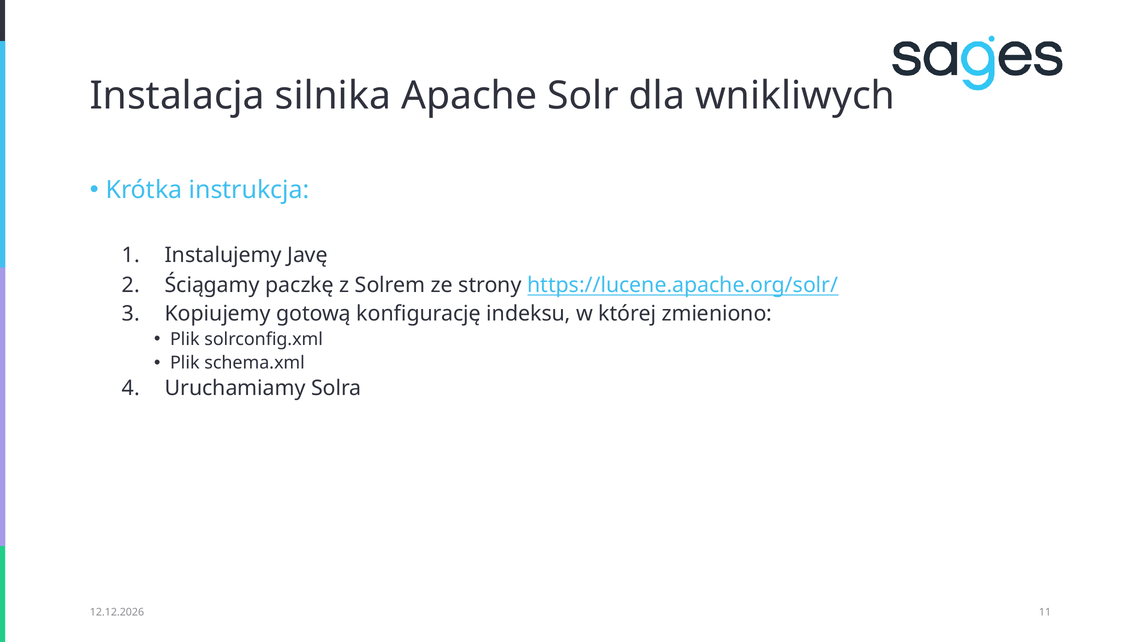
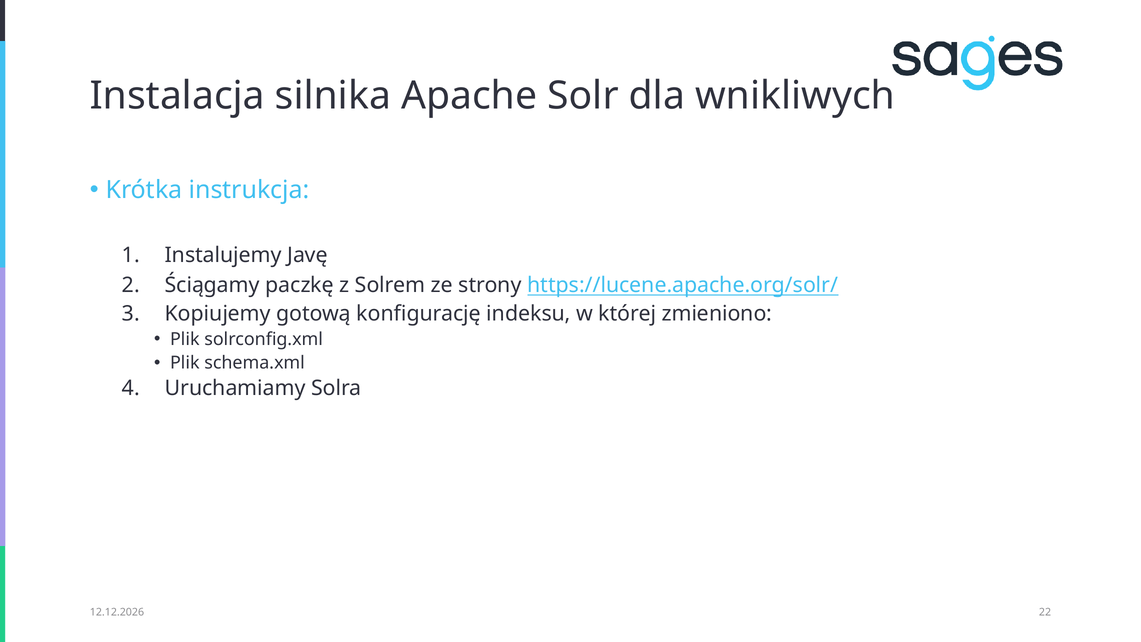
11: 11 -> 22
